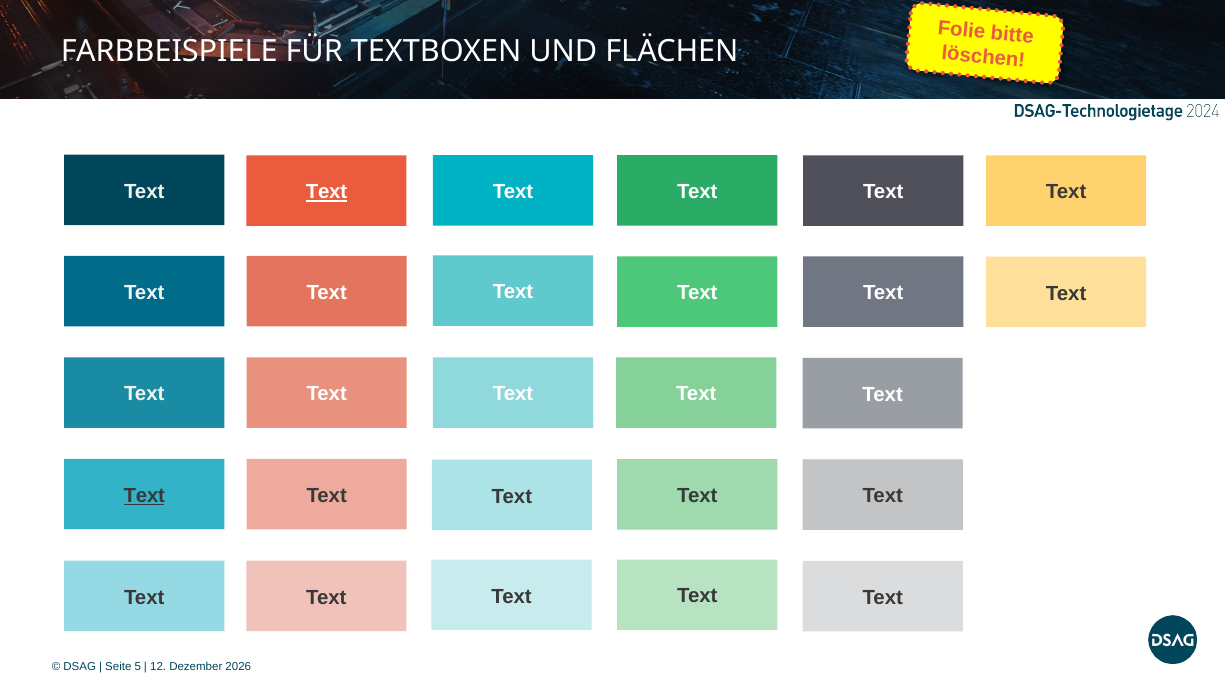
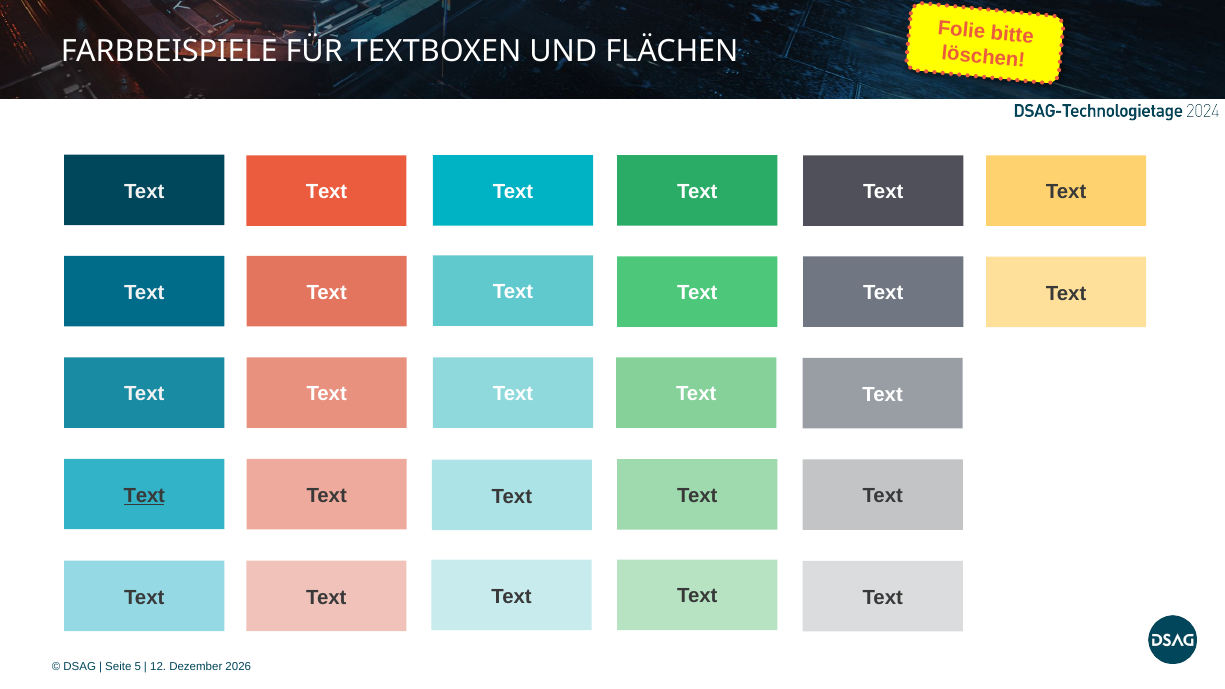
Text at (326, 192) underline: present -> none
